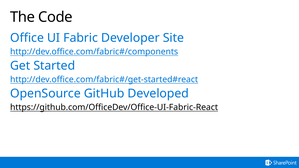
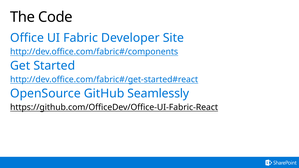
Developed: Developed -> Seamlessly
